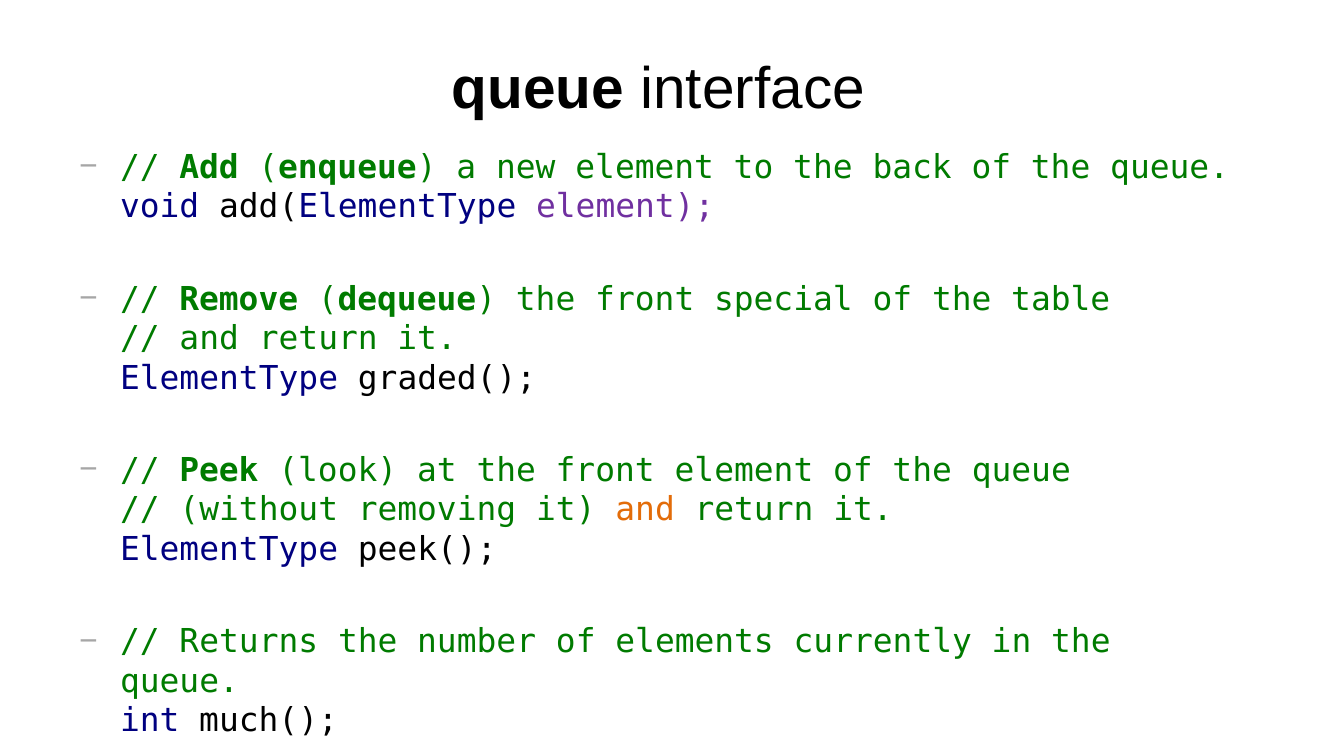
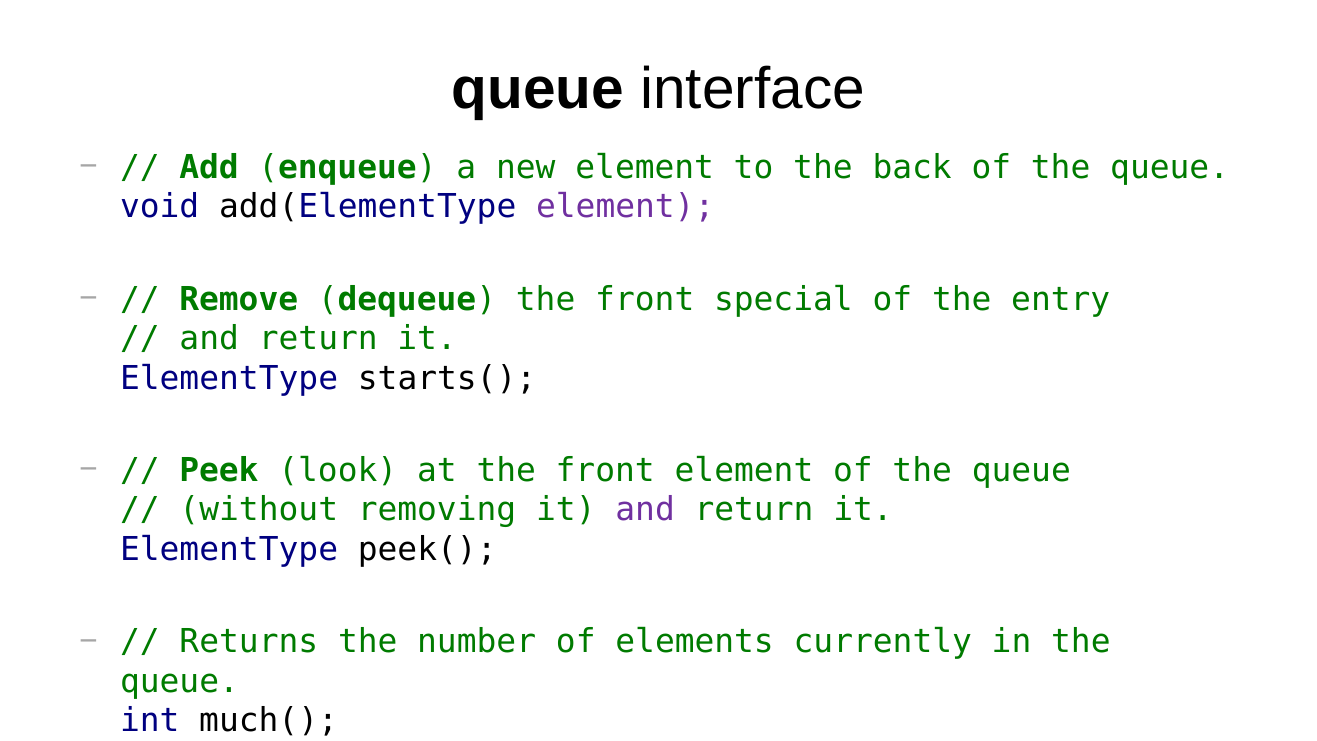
table: table -> entry
graded(: graded( -> starts(
and at (645, 510) colour: orange -> purple
